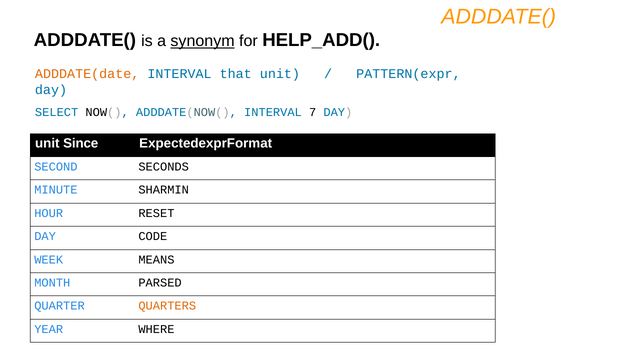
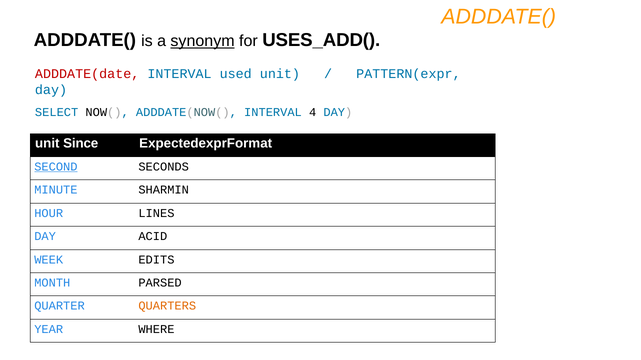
HELP_ADD(: HELP_ADD( -> USES_ADD(
ADDDATE(date colour: orange -> red
that: that -> used
7: 7 -> 4
SECOND underline: none -> present
RESET: RESET -> LINES
CODE: CODE -> ACID
MEANS: MEANS -> EDITS
